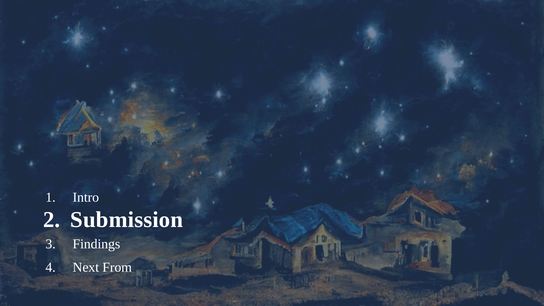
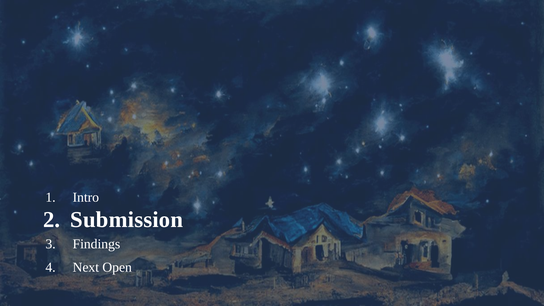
From: From -> Open
